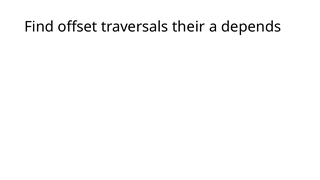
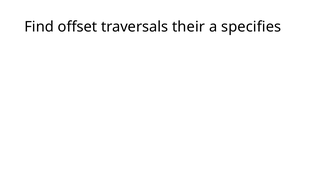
depends: depends -> specifies
